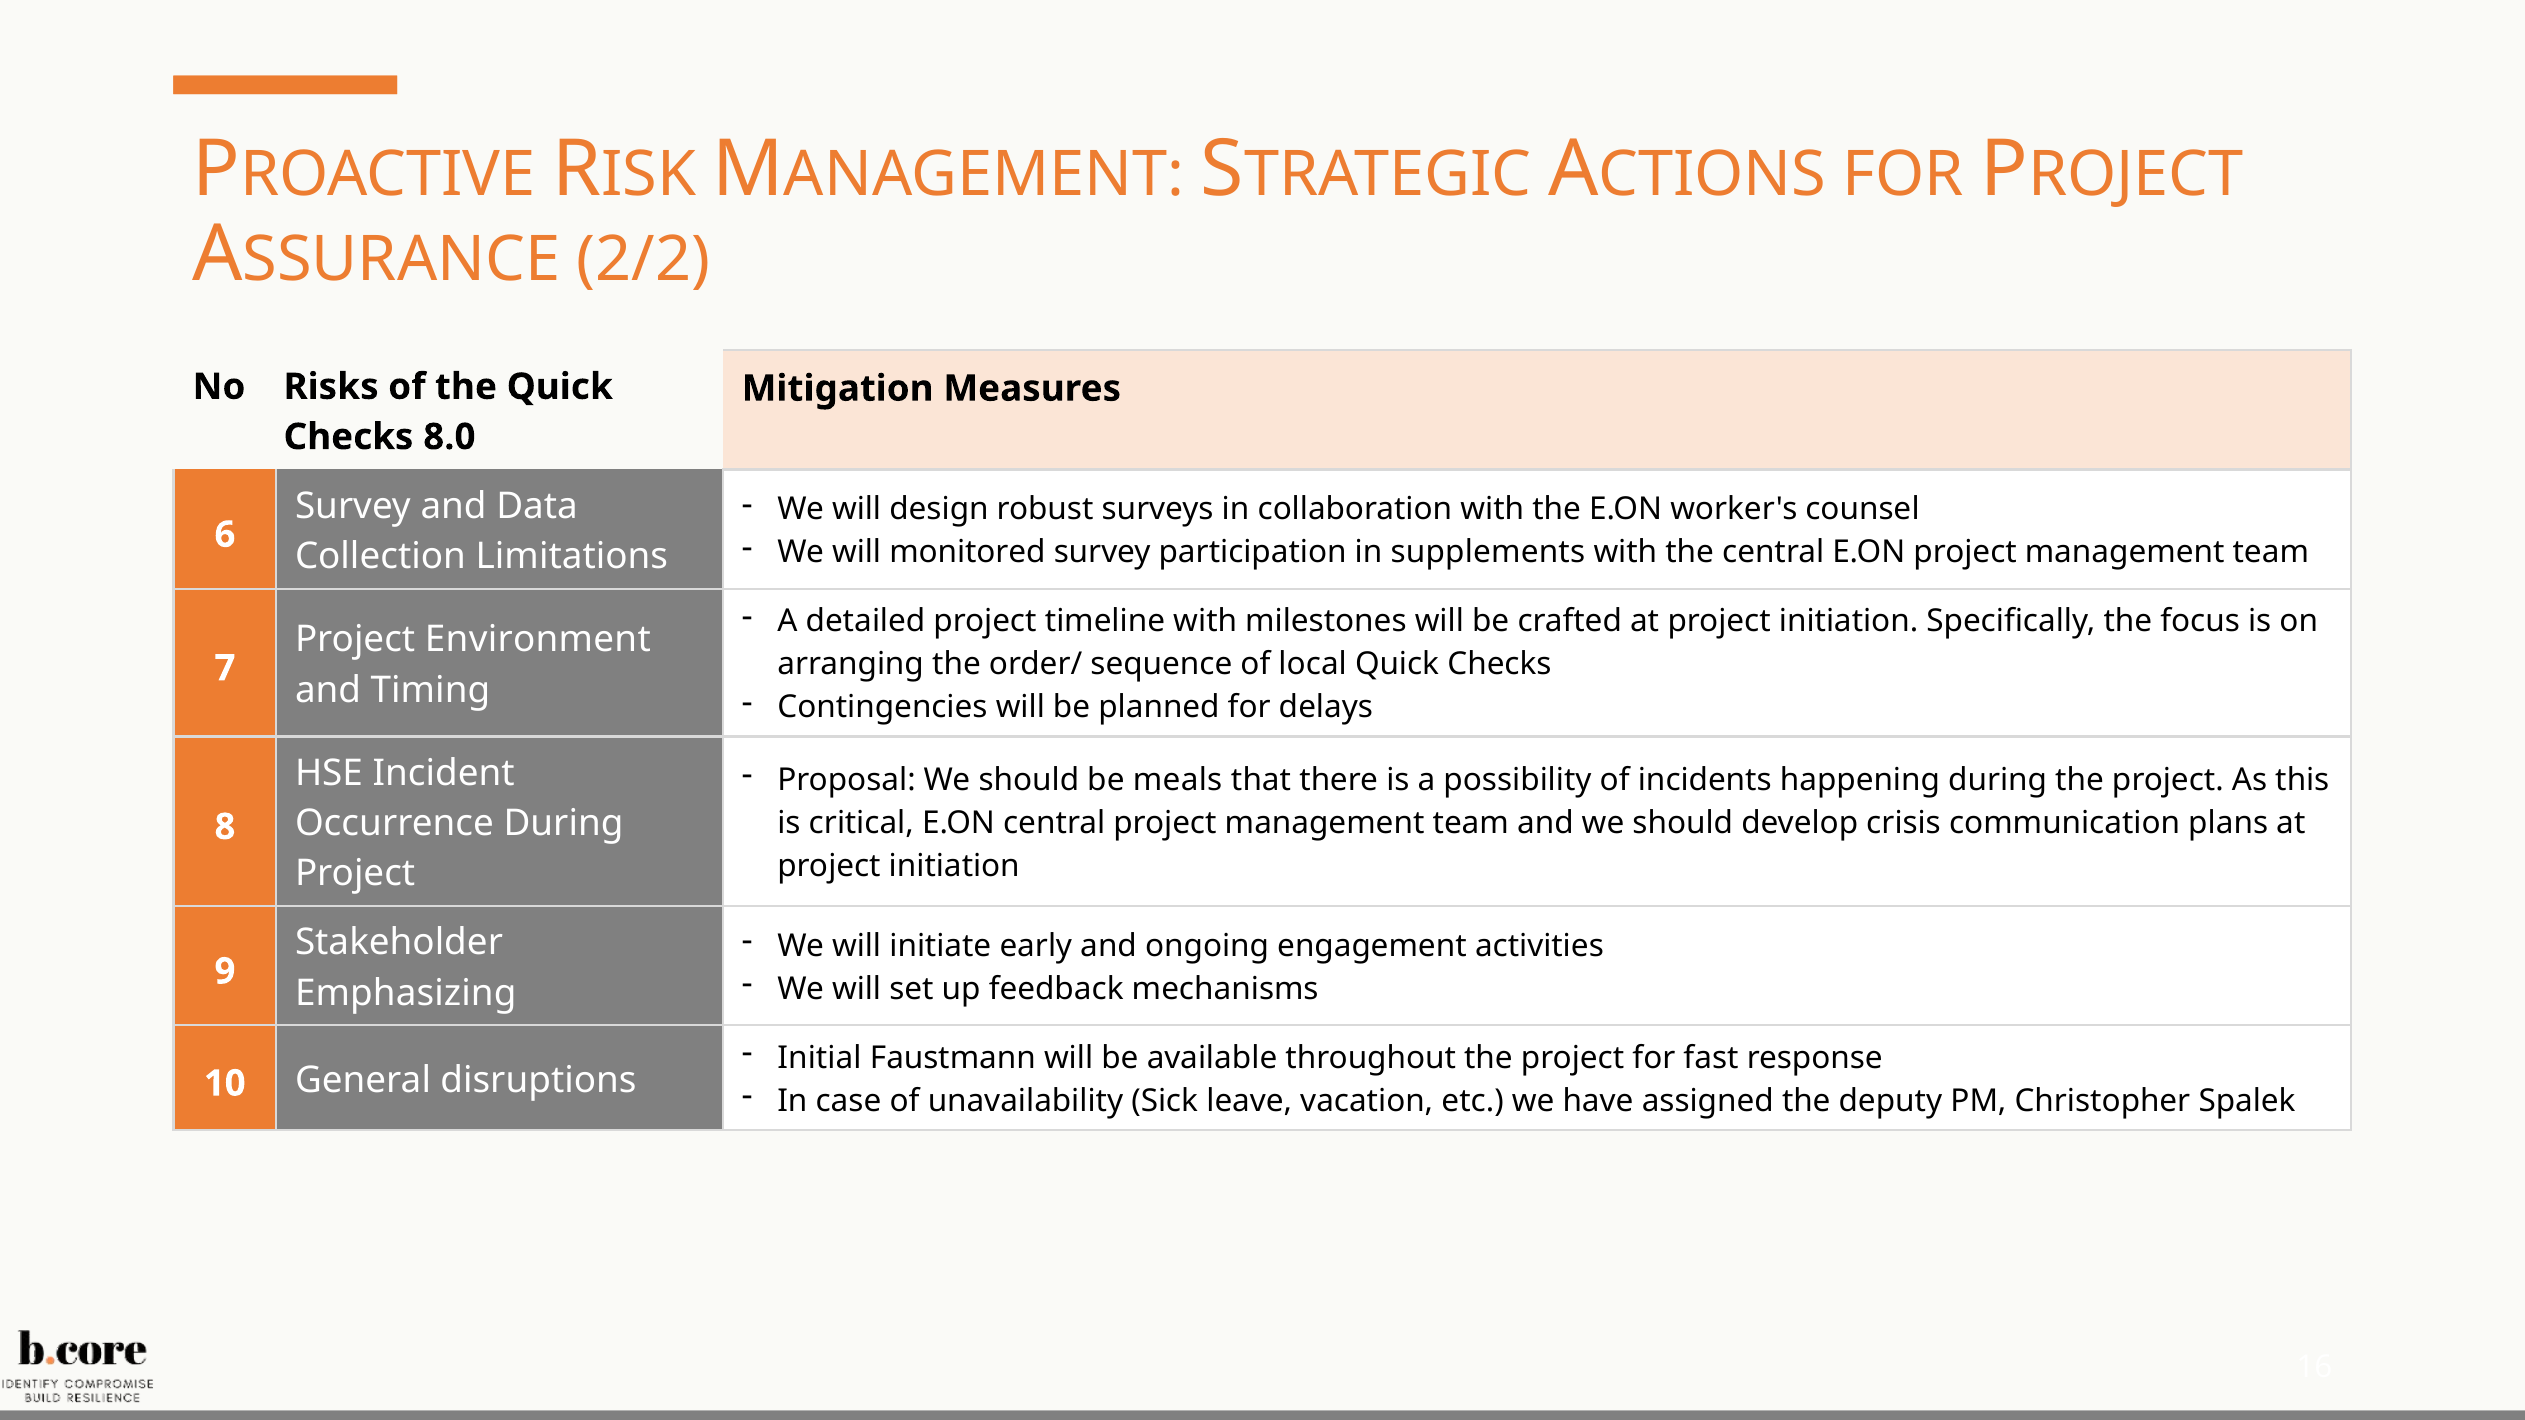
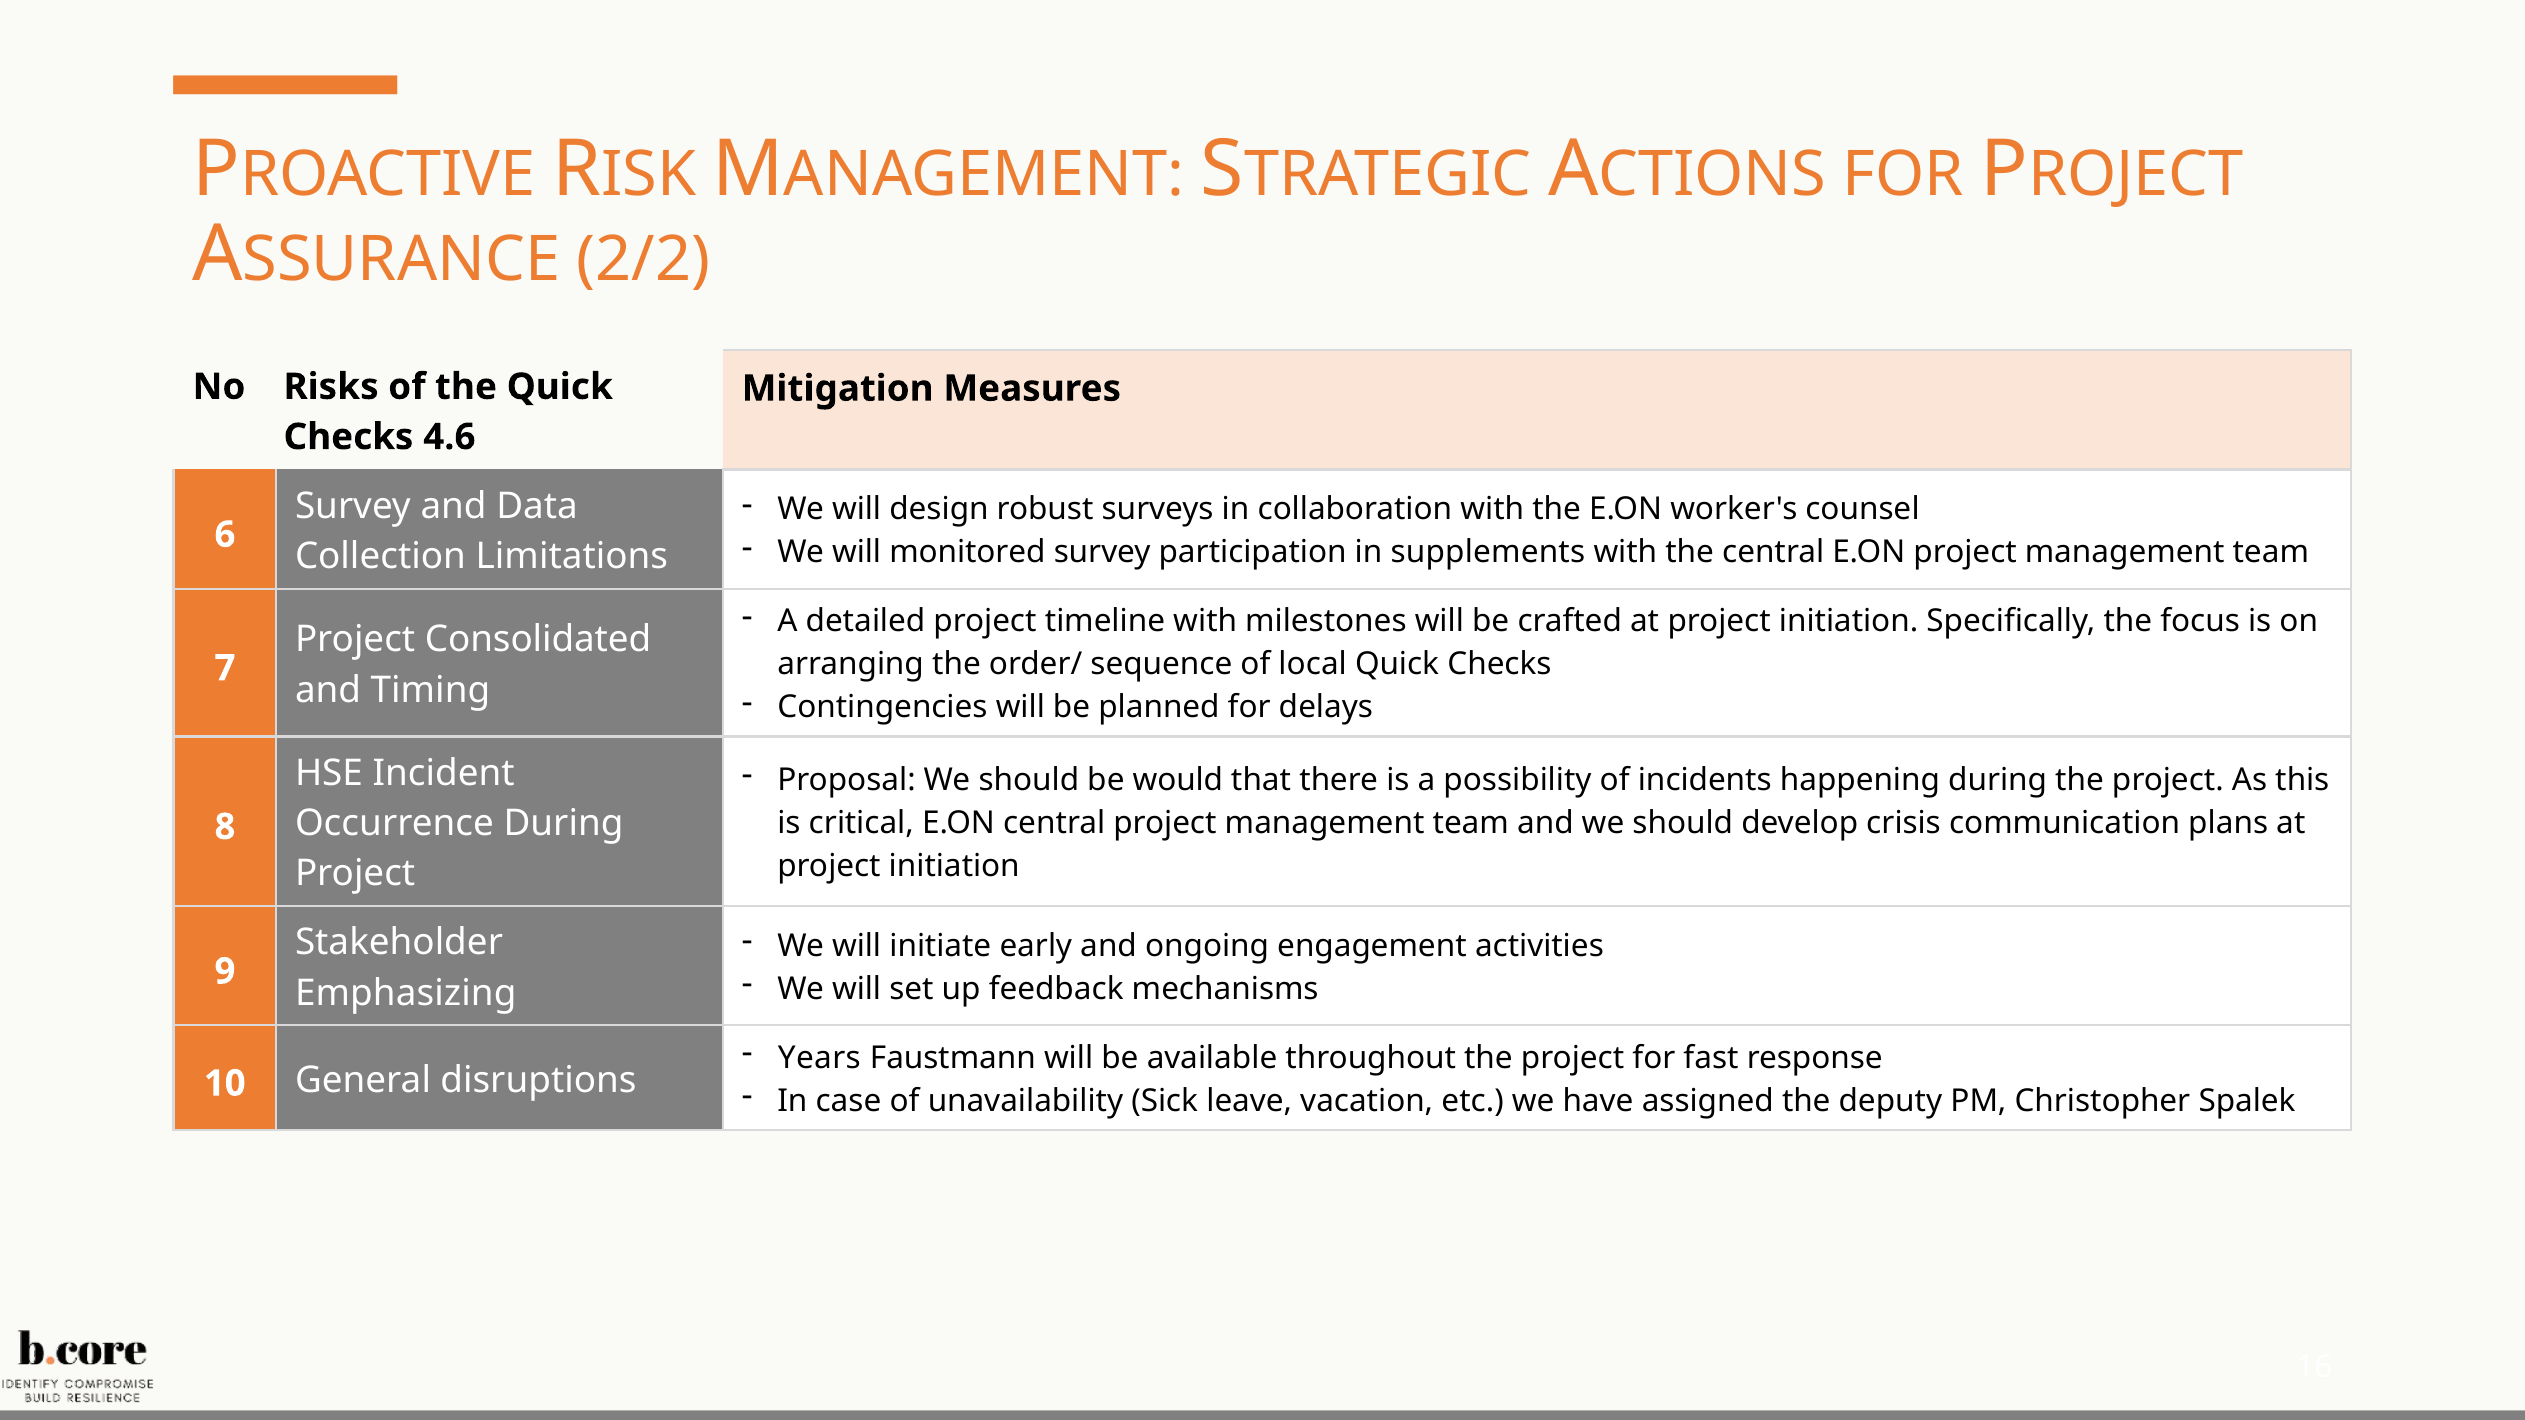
8.0: 8.0 -> 4.6
Environment: Environment -> Consolidated
meals: meals -> would
Initial: Initial -> Years
